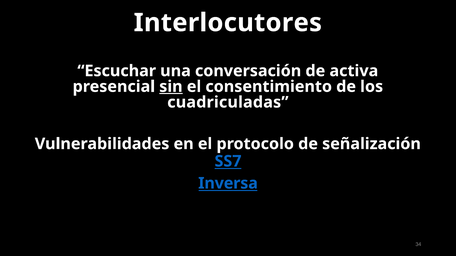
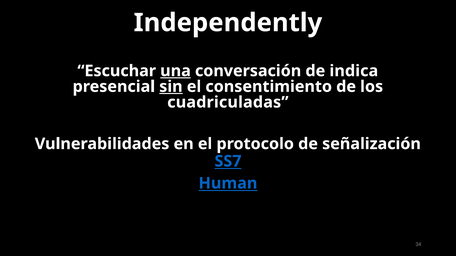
Interlocutores: Interlocutores -> Independently
una underline: none -> present
activa: activa -> indica
Inversa: Inversa -> Human
